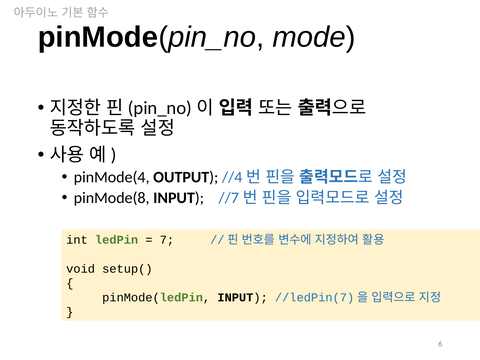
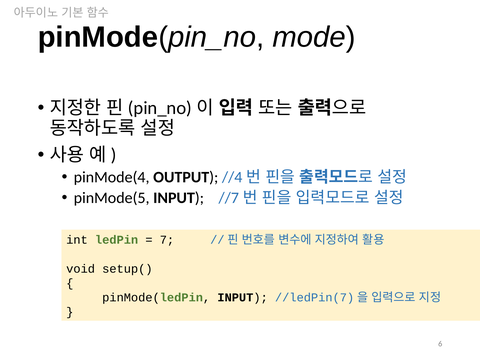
pinMode(8: pinMode(8 -> pinMode(5
